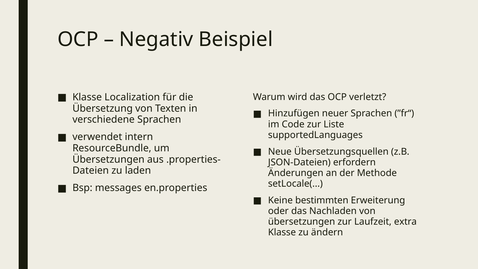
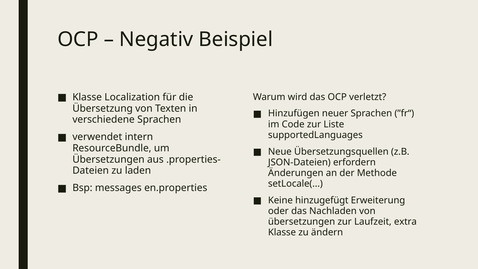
bestimmten: bestimmten -> hinzugefügt
